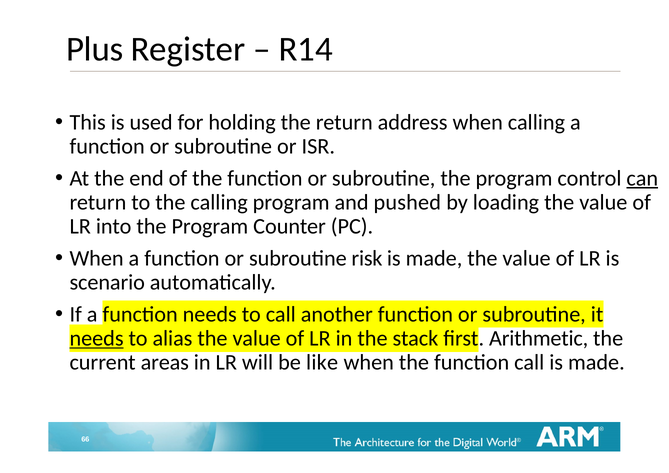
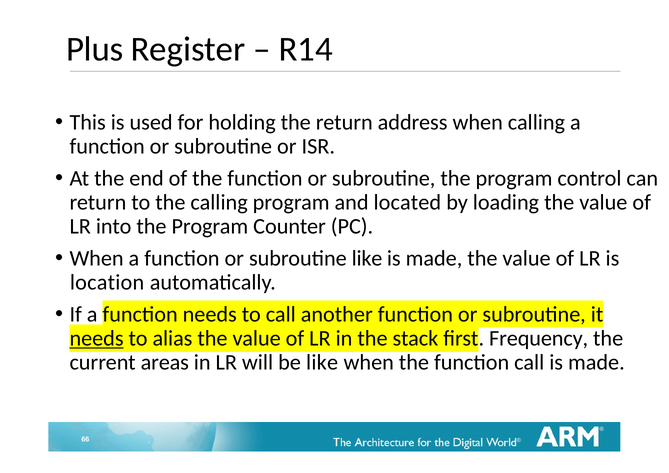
can underline: present -> none
pushed: pushed -> located
subroutine risk: risk -> like
scenario: scenario -> location
Arithmetic: Arithmetic -> Frequency
